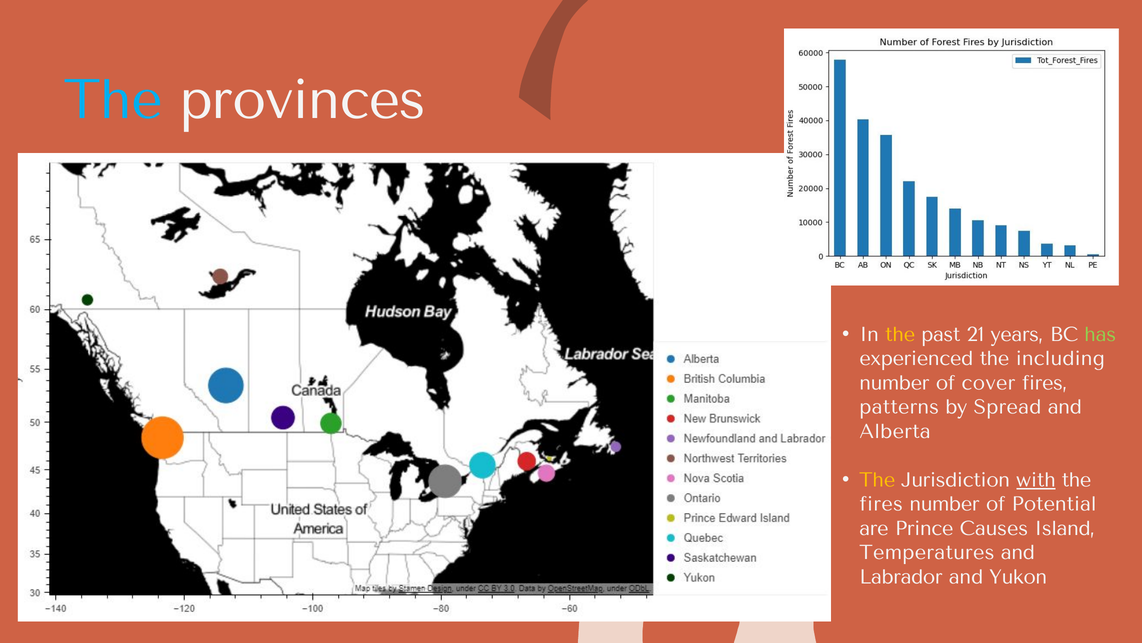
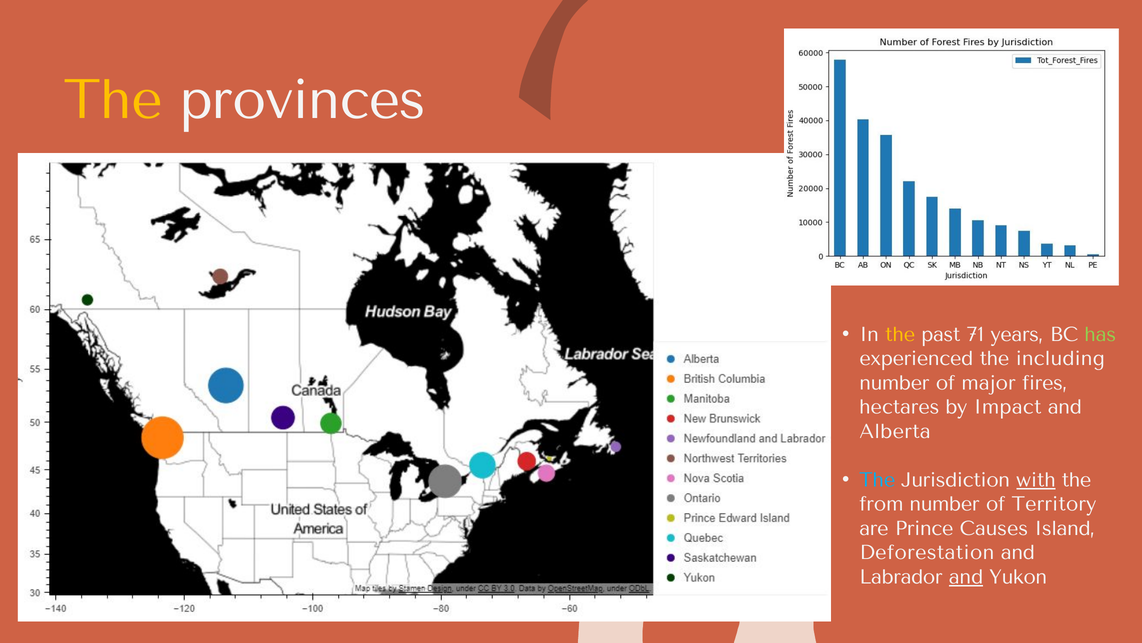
The at (114, 100) colour: light blue -> yellow
21: 21 -> 71
cover: cover -> major
patterns: patterns -> hectares
Spread: Spread -> Impact
The at (877, 480) colour: yellow -> light blue
fires at (881, 504): fires -> from
Potential: Potential -> Territory
Temperatures: Temperatures -> Deforestation
and at (966, 576) underline: none -> present
